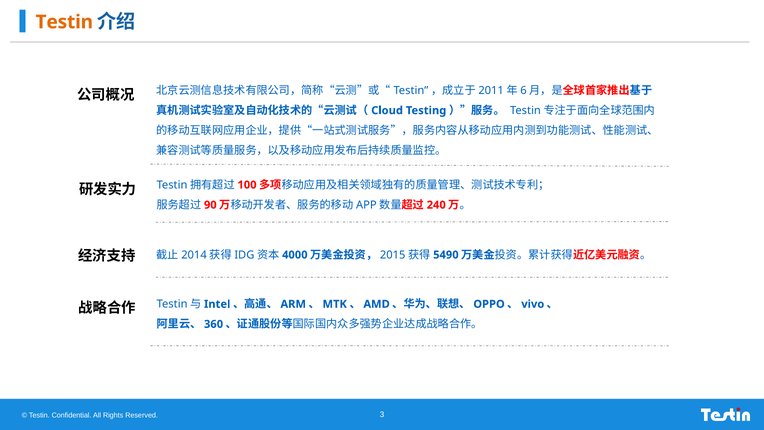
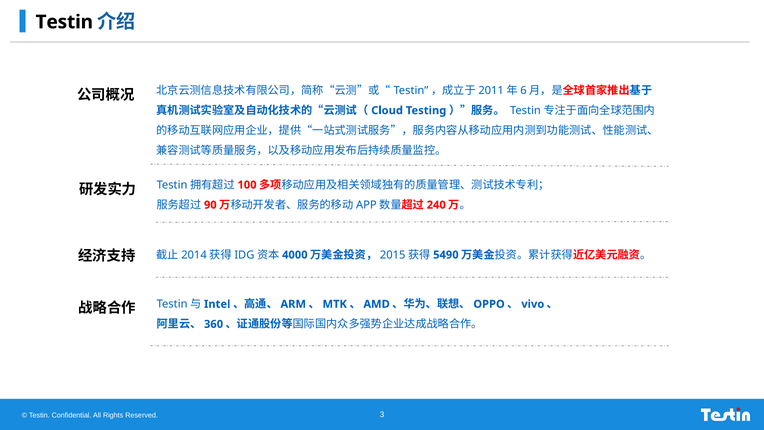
Testin at (64, 22) colour: orange -> black
